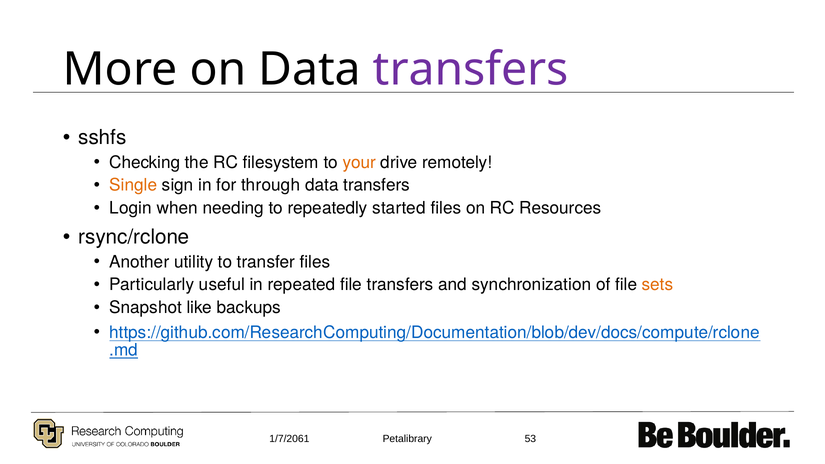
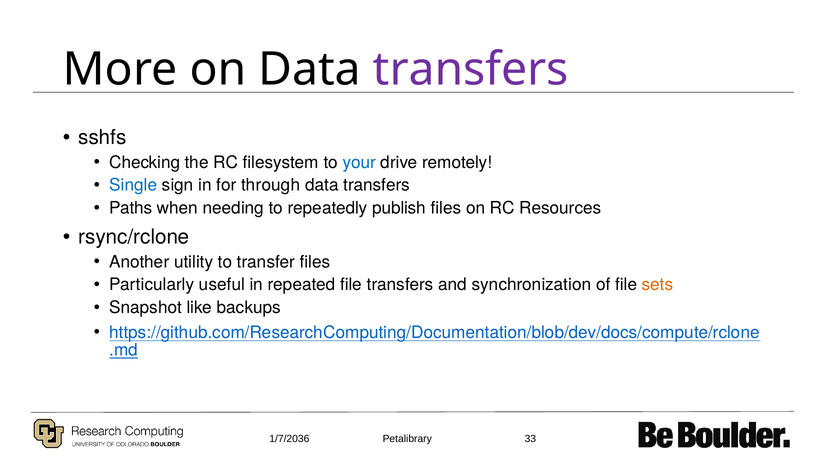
your colour: orange -> blue
Single colour: orange -> blue
Login: Login -> Paths
started: started -> publish
1/7/2061: 1/7/2061 -> 1/7/2036
53: 53 -> 33
